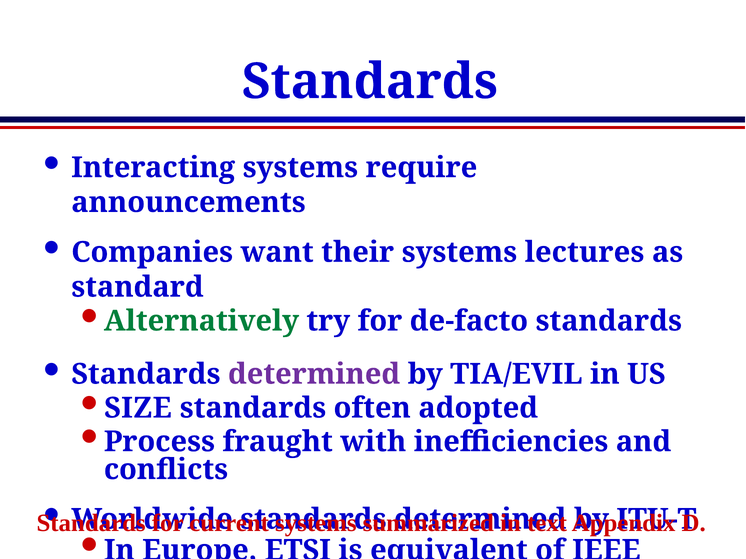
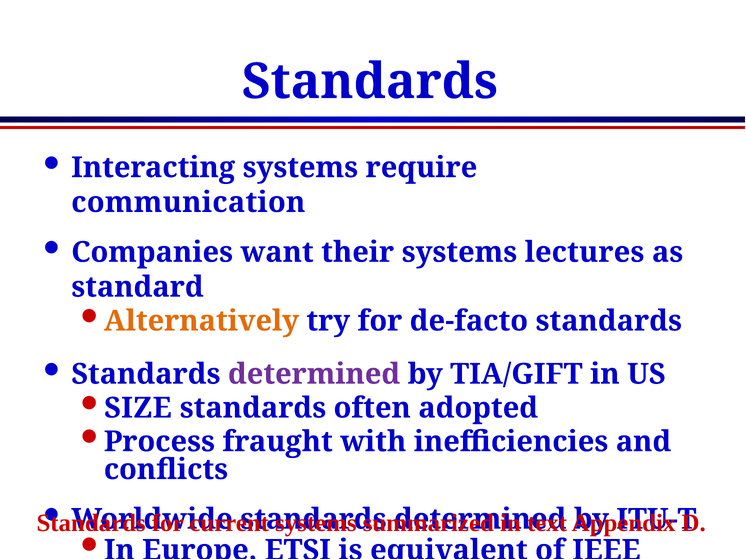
announcements: announcements -> communication
Alternatively colour: green -> orange
TIA/EVIL: TIA/EVIL -> TIA/GIFT
